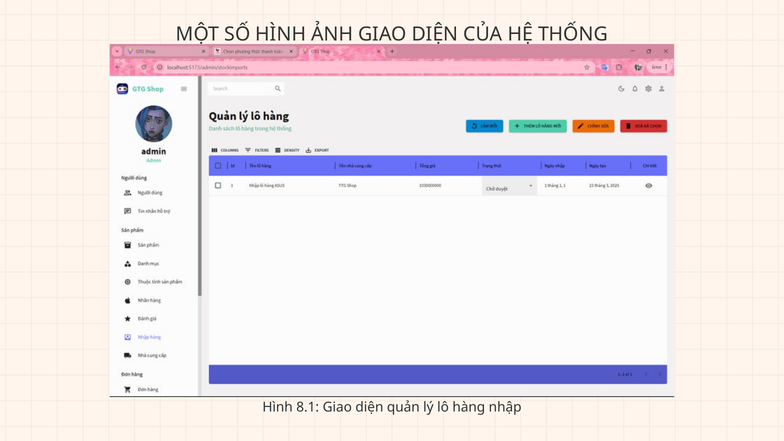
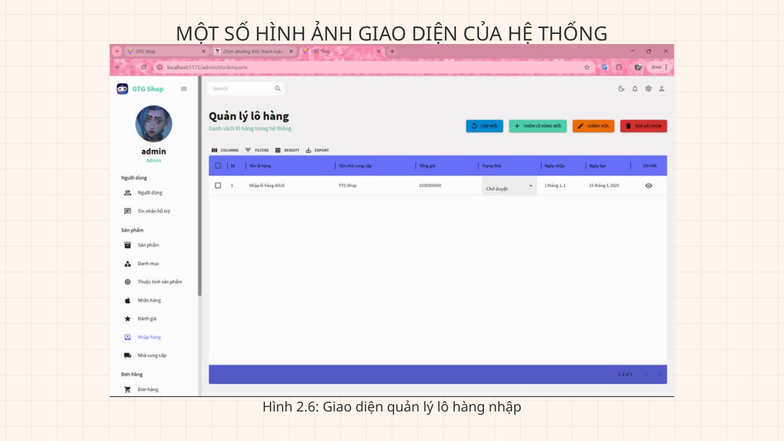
8.1: 8.1 -> 2.6
